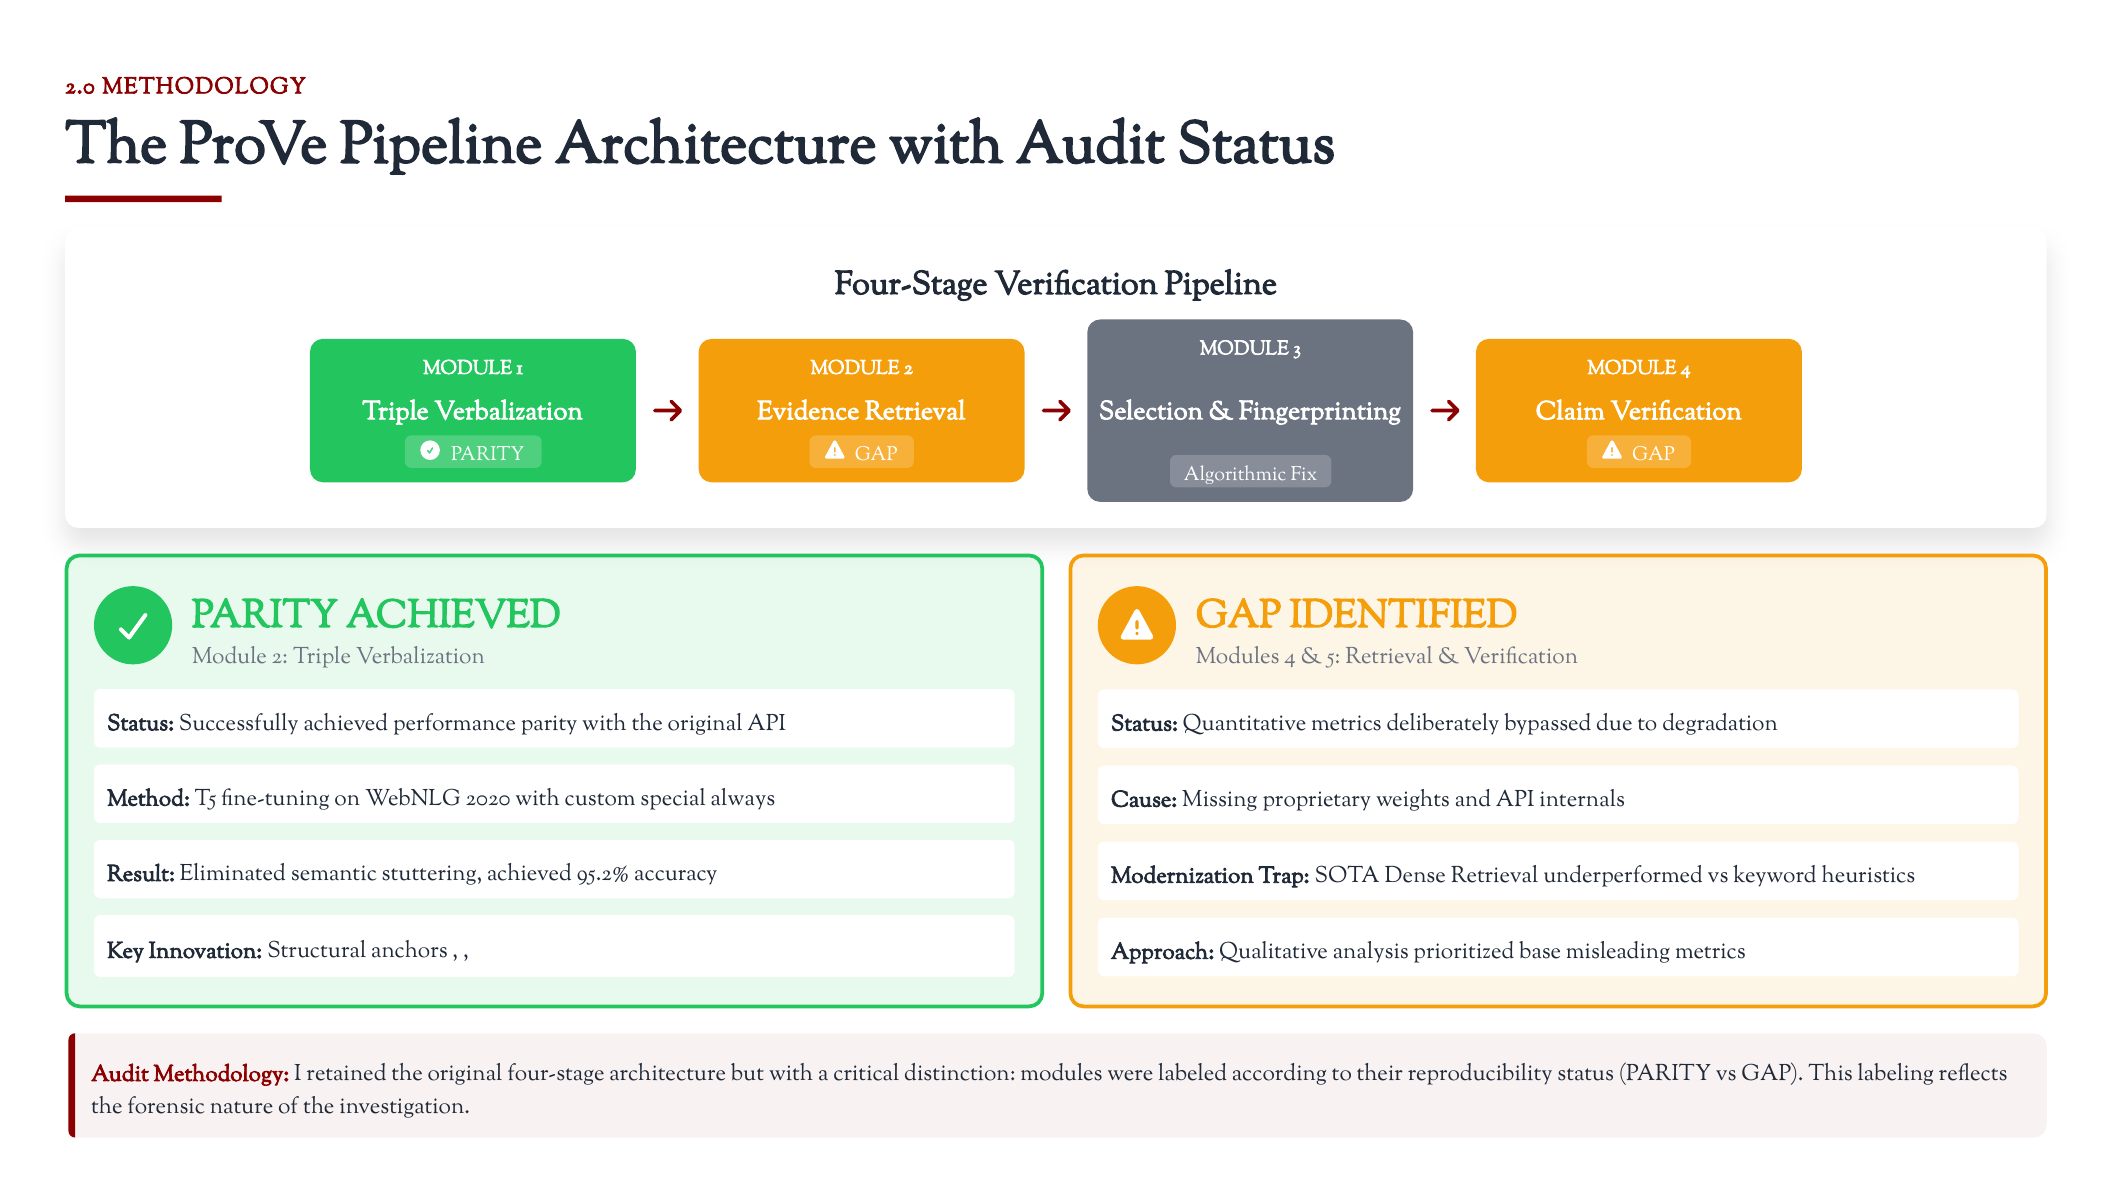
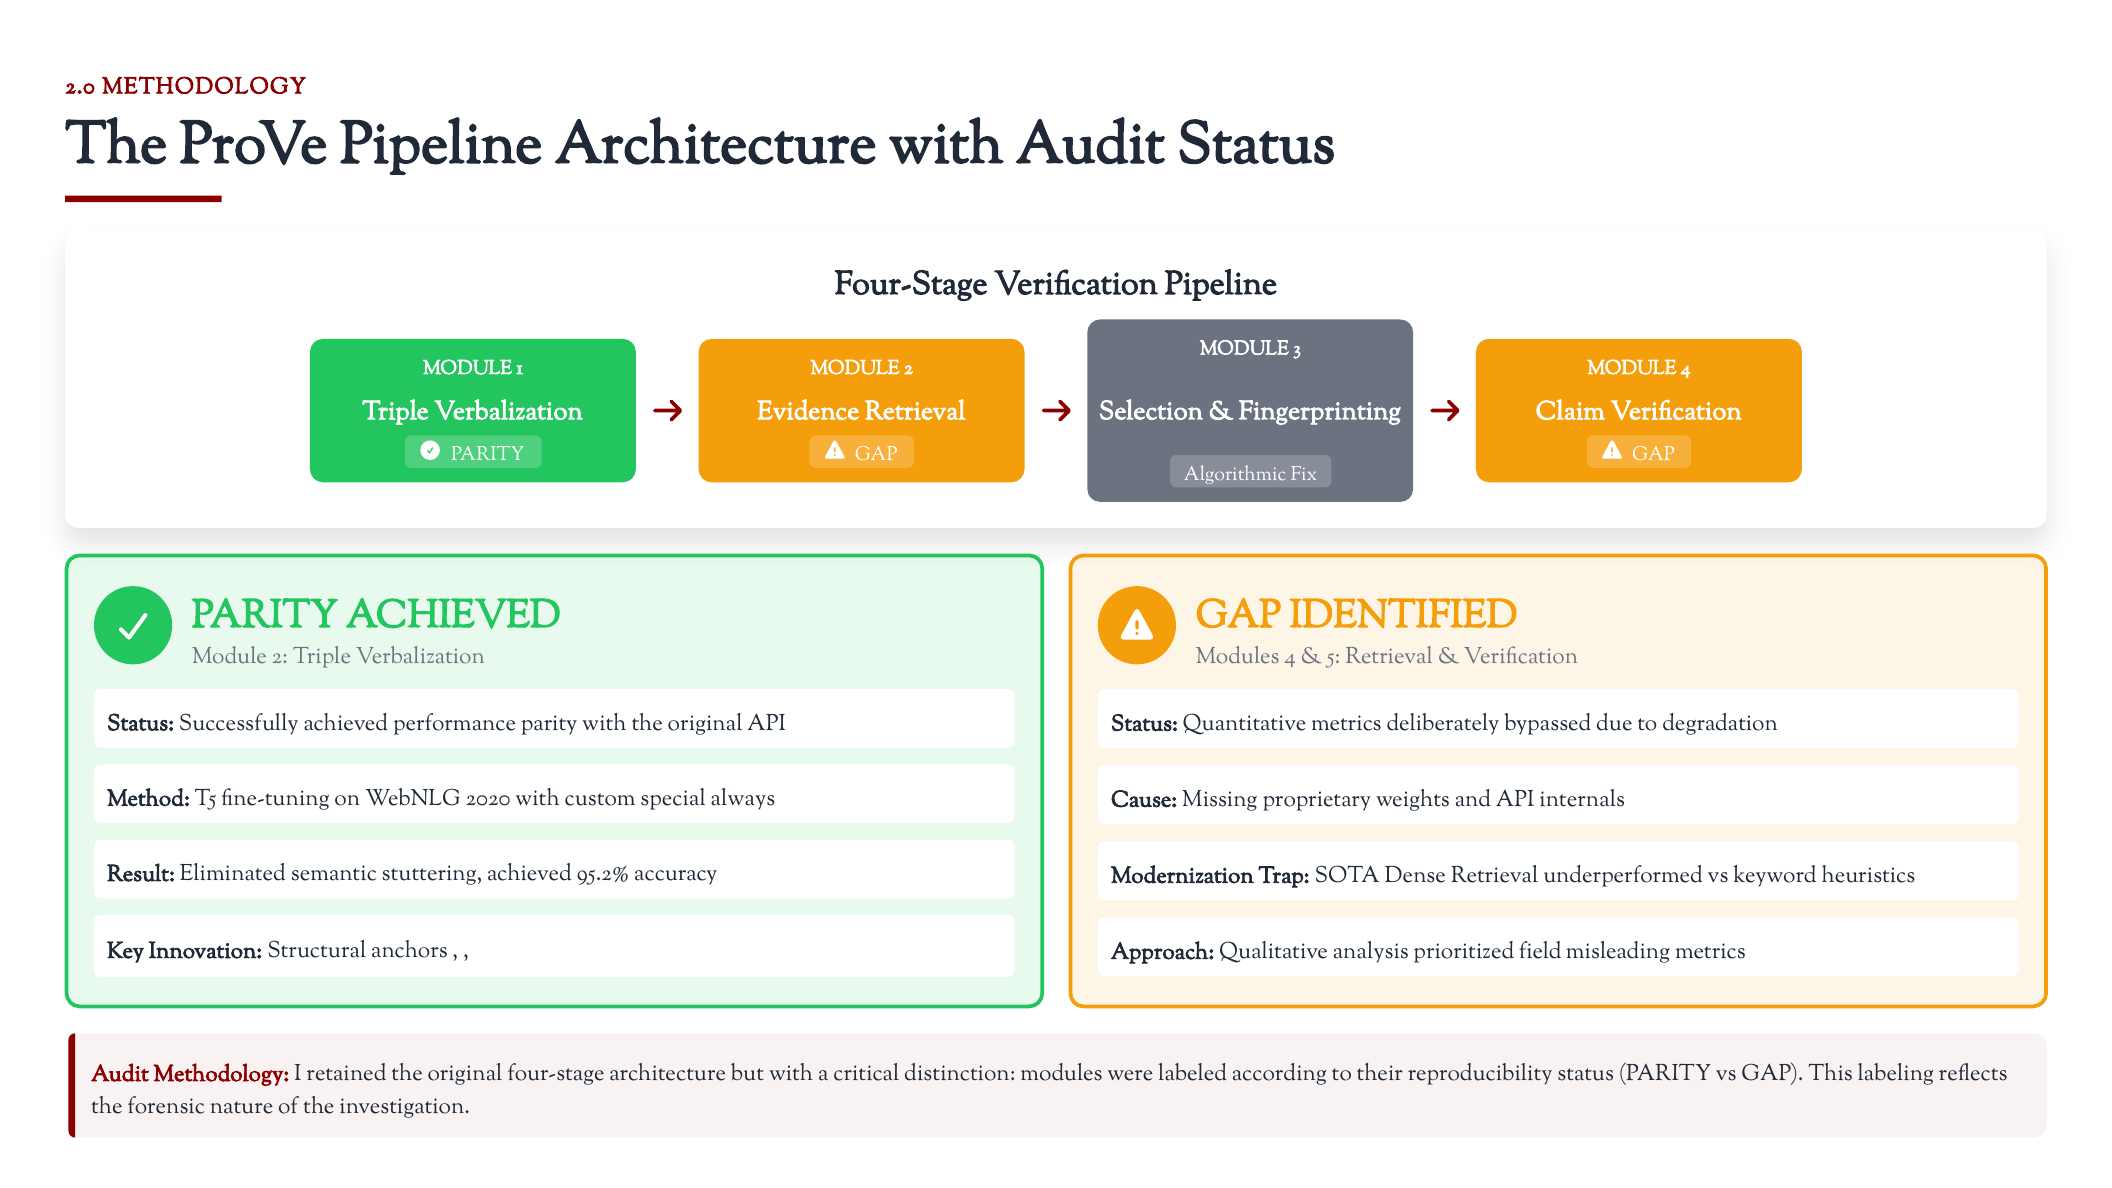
base: base -> field
